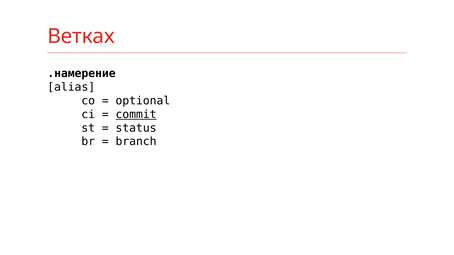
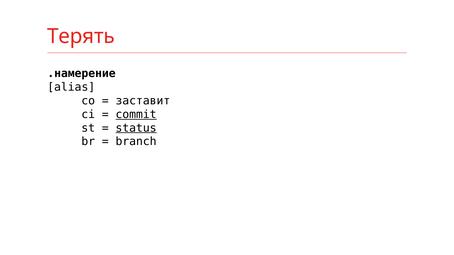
Ветках: Ветках -> Терять
optional: optional -> заставит
status underline: none -> present
